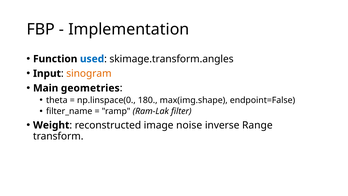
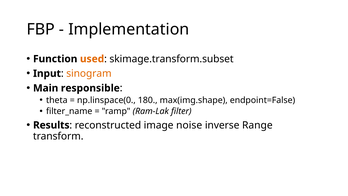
used colour: blue -> orange
skimage.transform.angles: skimage.transform.angles -> skimage.transform.subset
geometries: geometries -> responsible
Weight: Weight -> Results
